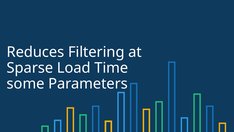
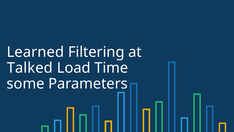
Reduces: Reduces -> Learned
Sparse: Sparse -> Talked
